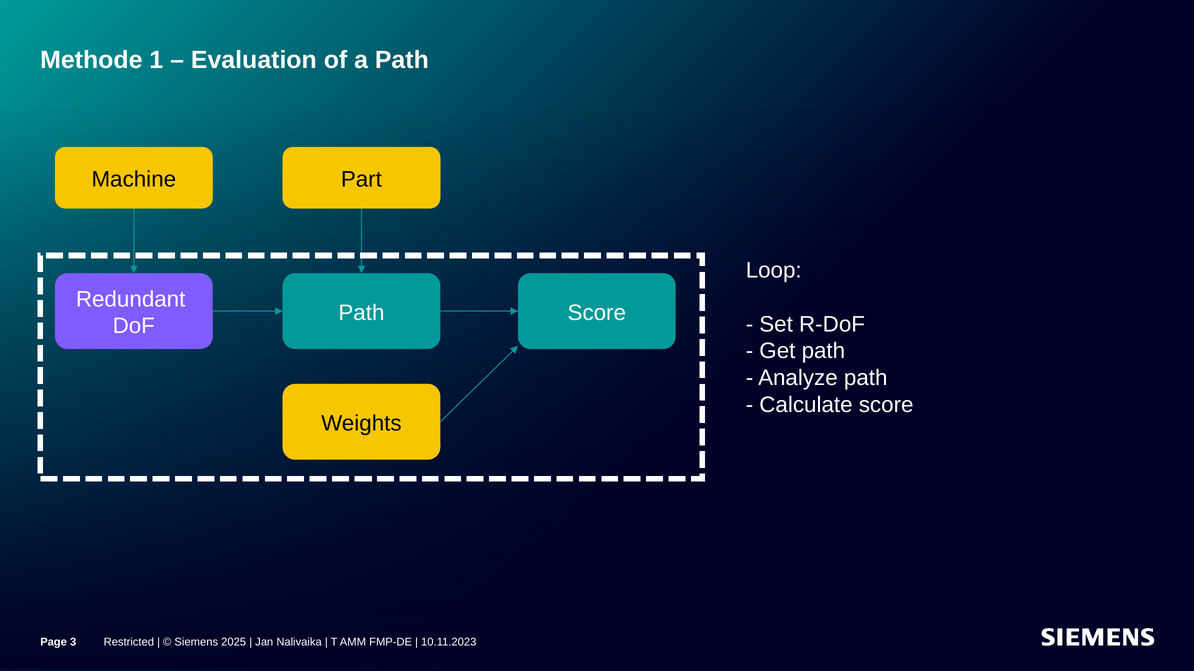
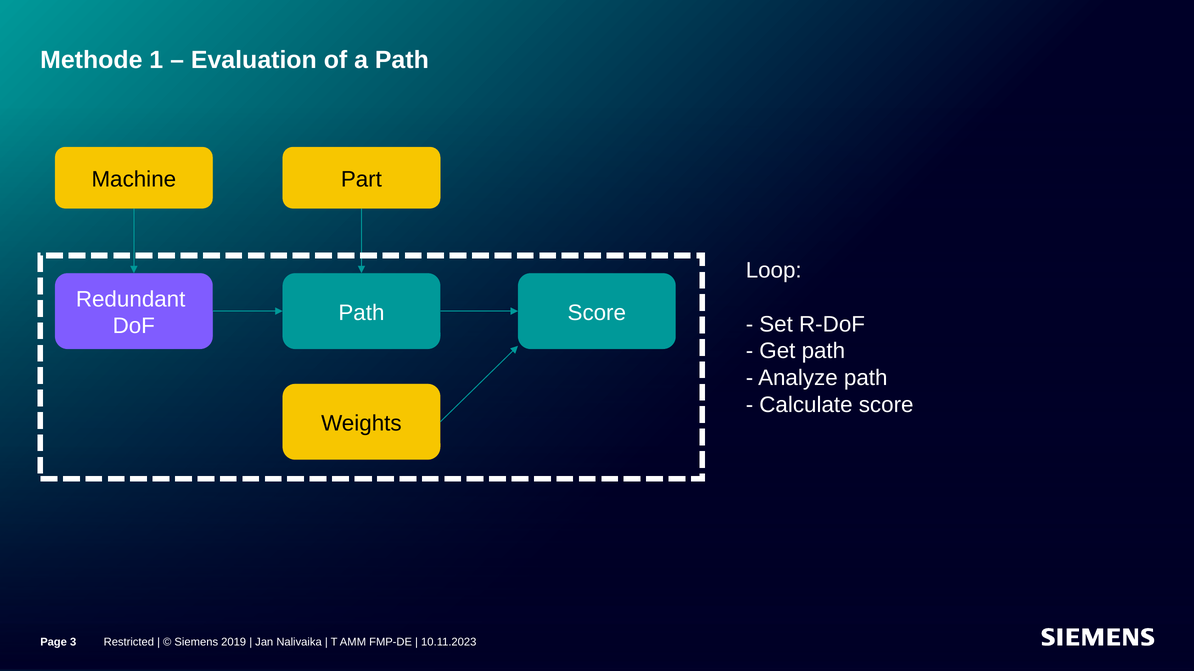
2025: 2025 -> 2019
